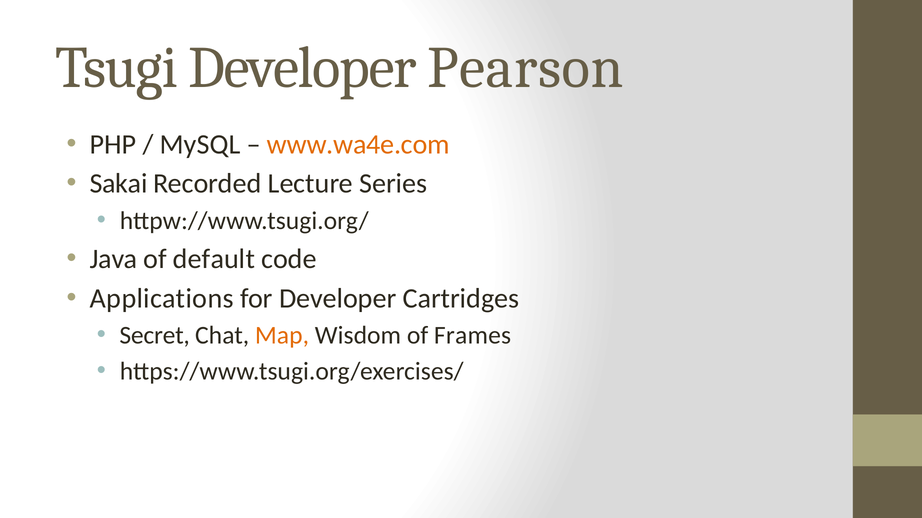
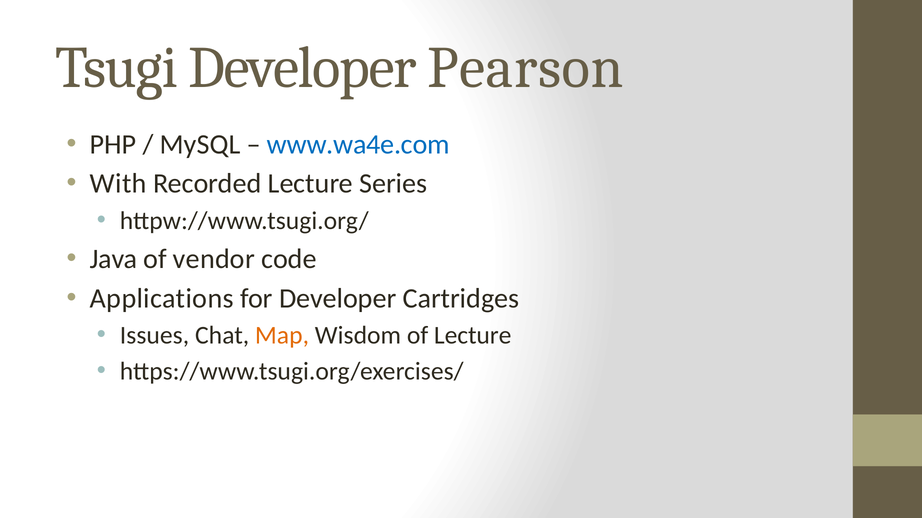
www.wa4e.com colour: orange -> blue
Sakai: Sakai -> With
default: default -> vendor
Secret: Secret -> Issues
of Frames: Frames -> Lecture
